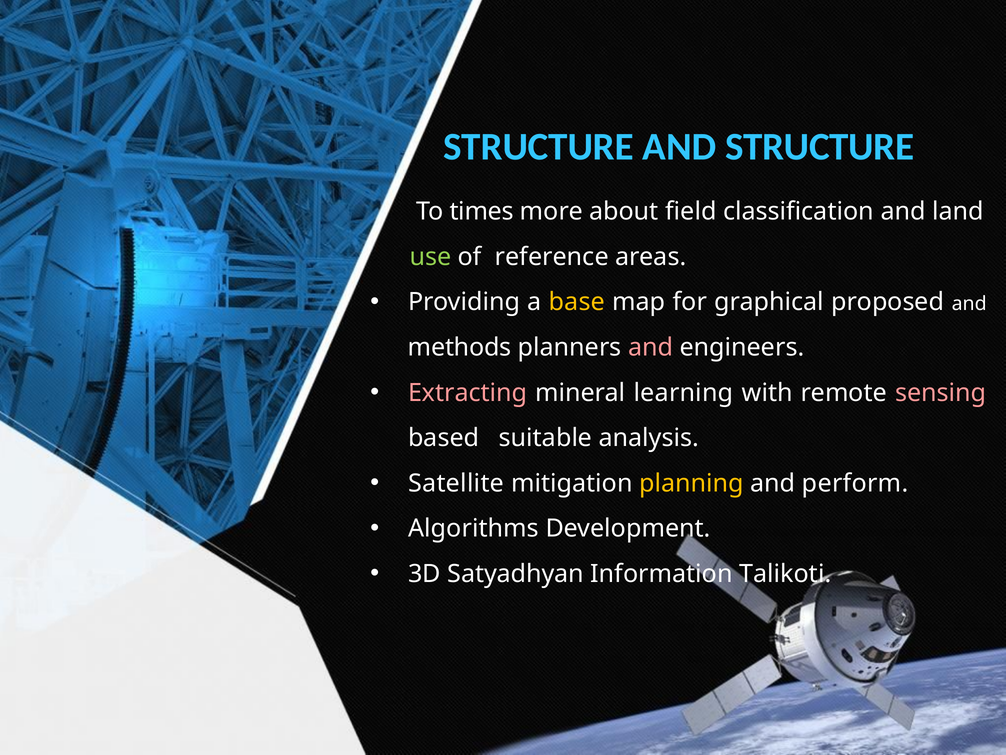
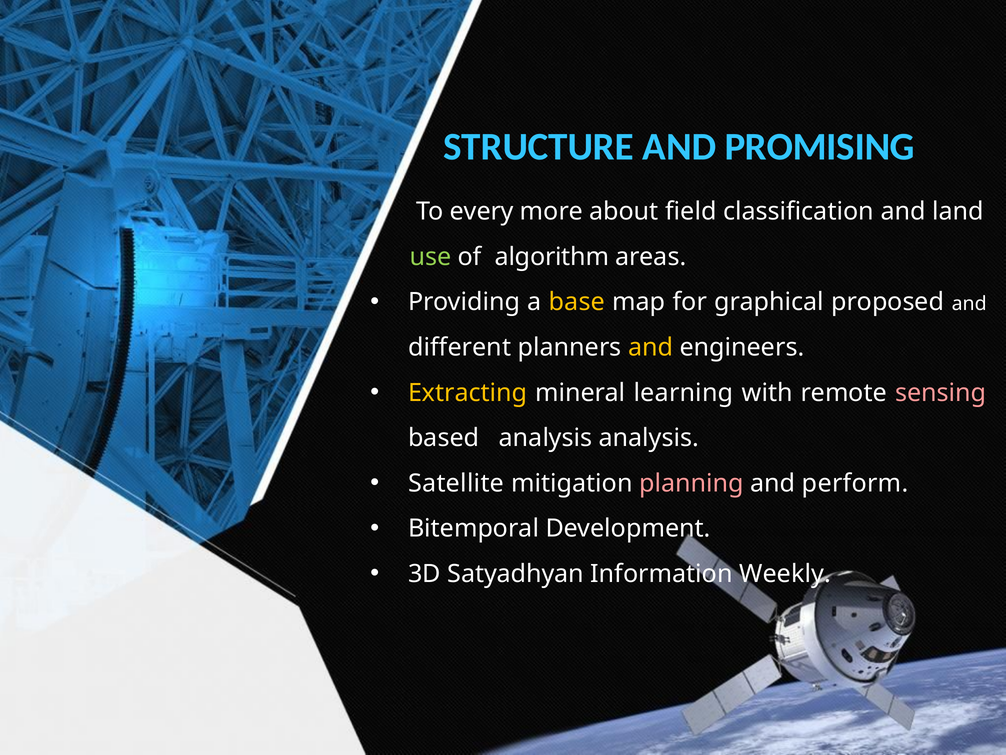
AND STRUCTURE: STRUCTURE -> PROMISING
times: times -> every
reference: reference -> algorithm
methods: methods -> different
and at (651, 347) colour: pink -> yellow
Extracting colour: pink -> yellow
based suitable: suitable -> analysis
planning colour: yellow -> pink
Algorithms: Algorithms -> Bitemporal
Talikoti: Talikoti -> Weekly
